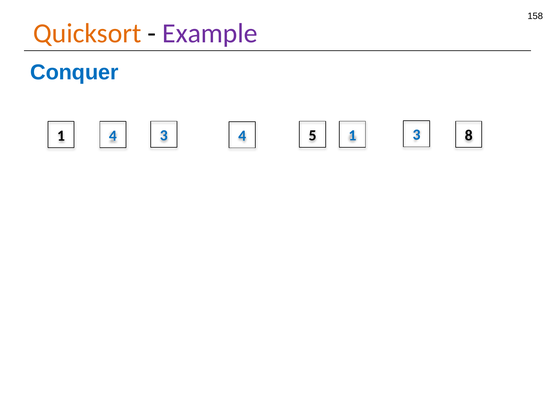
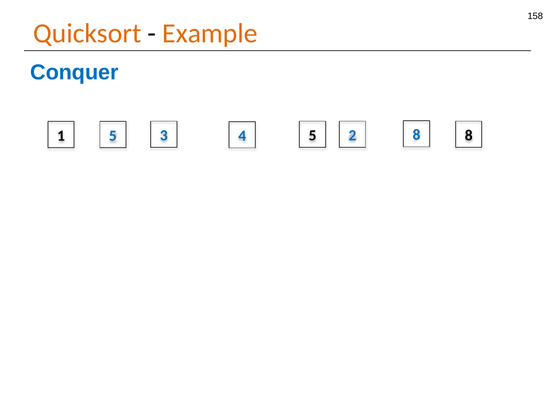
Example colour: purple -> orange
3 1: 1 -> 2
4 at (113, 136): 4 -> 5
4 3: 3 -> 8
